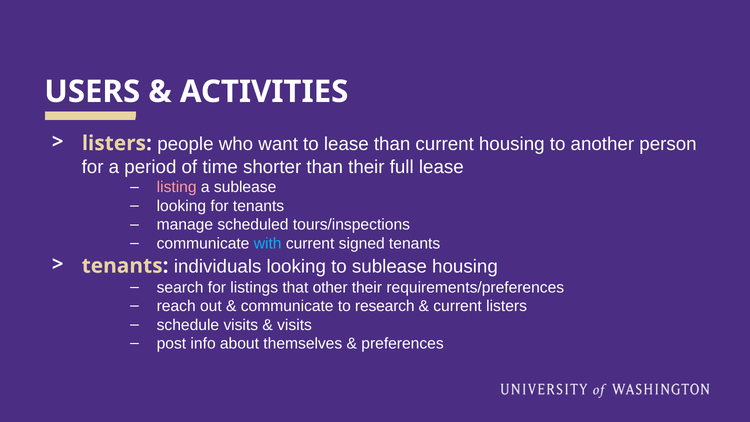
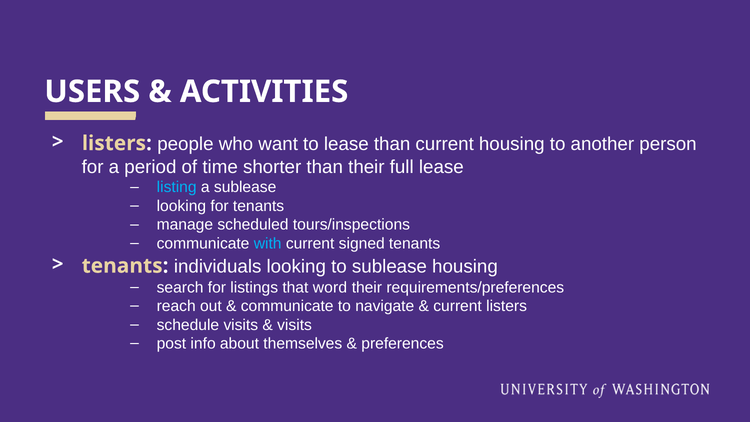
listing colour: pink -> light blue
other: other -> word
research: research -> navigate
